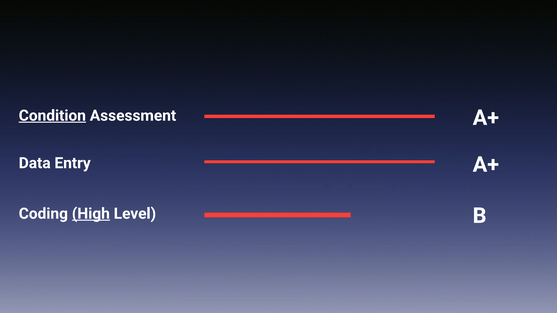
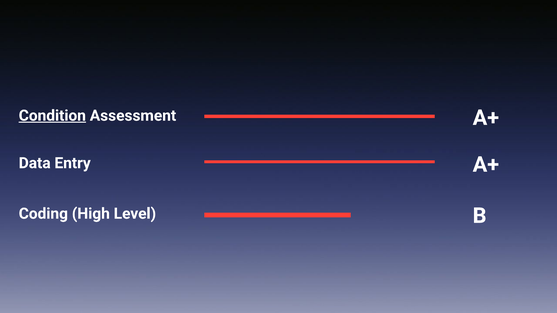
High underline: present -> none
